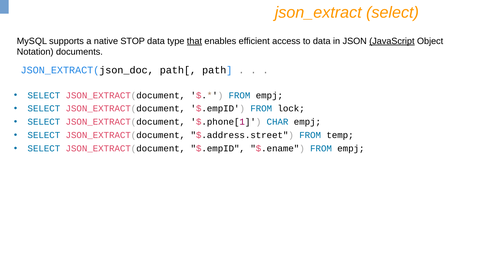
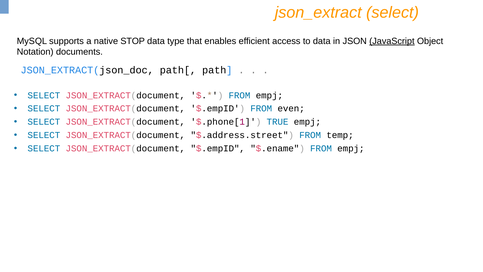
that underline: present -> none
lock: lock -> even
CHAR: CHAR -> TRUE
